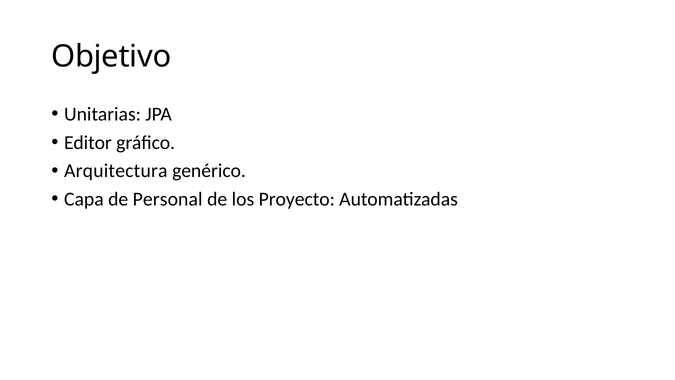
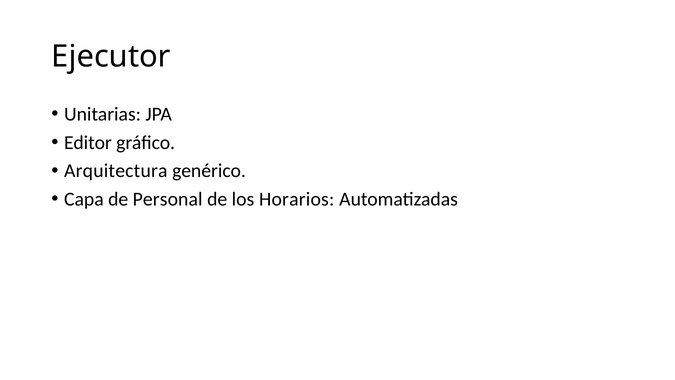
Objetivo: Objetivo -> Ejecutor
Proyecto: Proyecto -> Horarios
